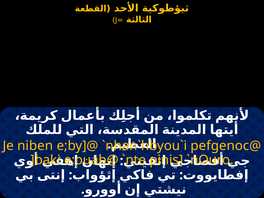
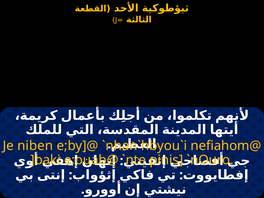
pefgenoc@: pefgenoc@ -> nefiahom@
